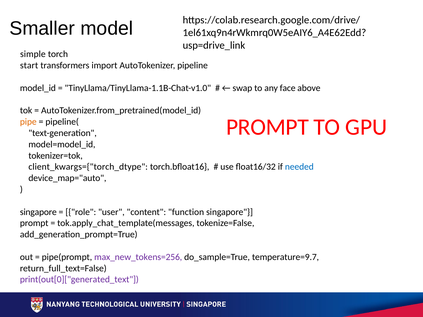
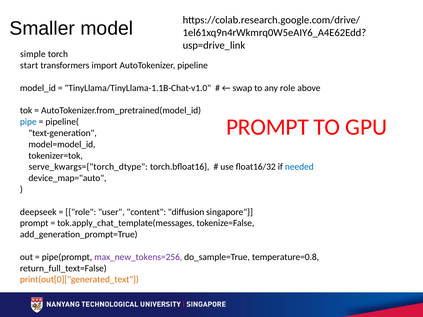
any face: face -> role
pipe colour: orange -> blue
client_kwargs={"torch_dtype: client_kwargs={"torch_dtype -> serve_kwargs={"torch_dtype
singapore at (38, 212): singapore -> deepseek
function: function -> diffusion
temperature=9.7: temperature=9.7 -> temperature=0.8
print(out[0]["generated_text colour: purple -> orange
